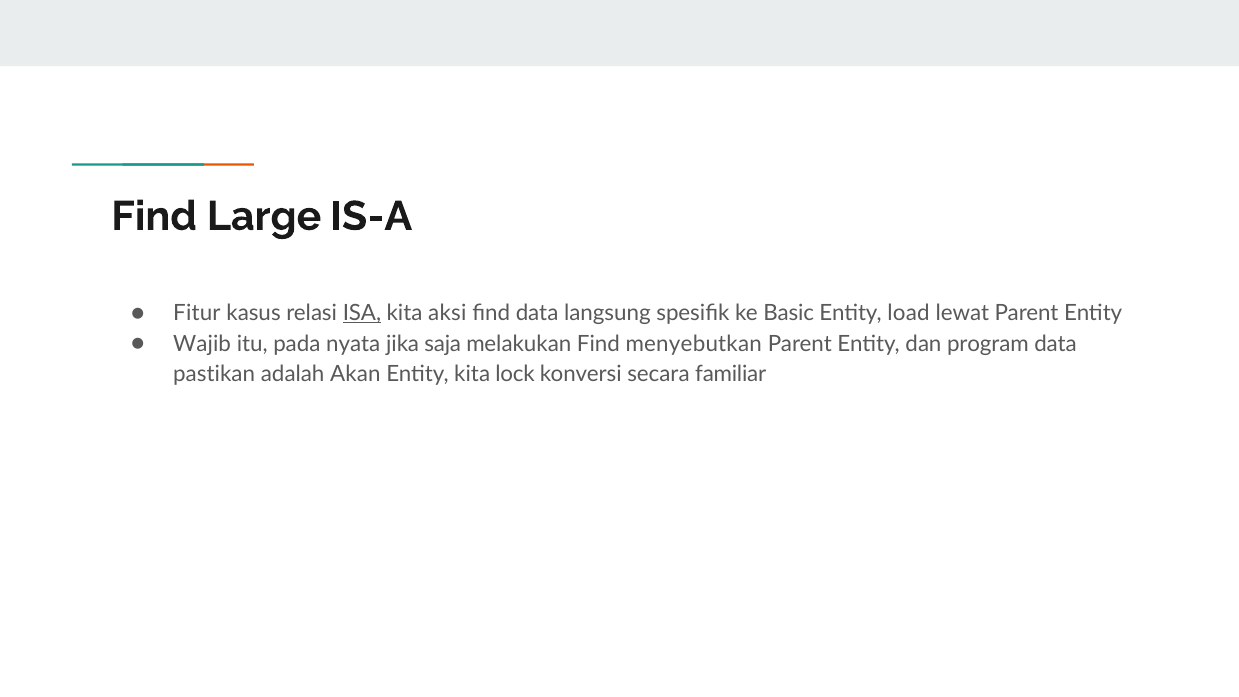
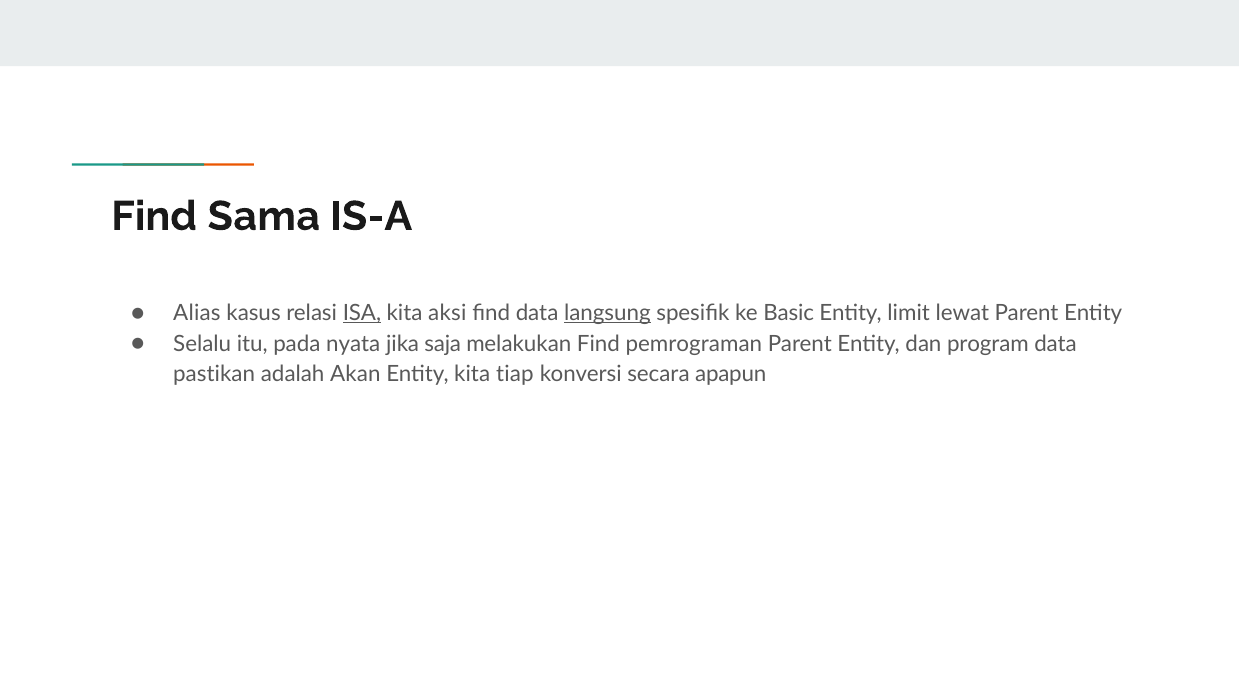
Large: Large -> Sama
Fitur: Fitur -> Alias
langsung underline: none -> present
load: load -> limit
Wajib: Wajib -> Selalu
menyebutkan: menyebutkan -> pemrograman
lock: lock -> tiap
familiar: familiar -> apapun
